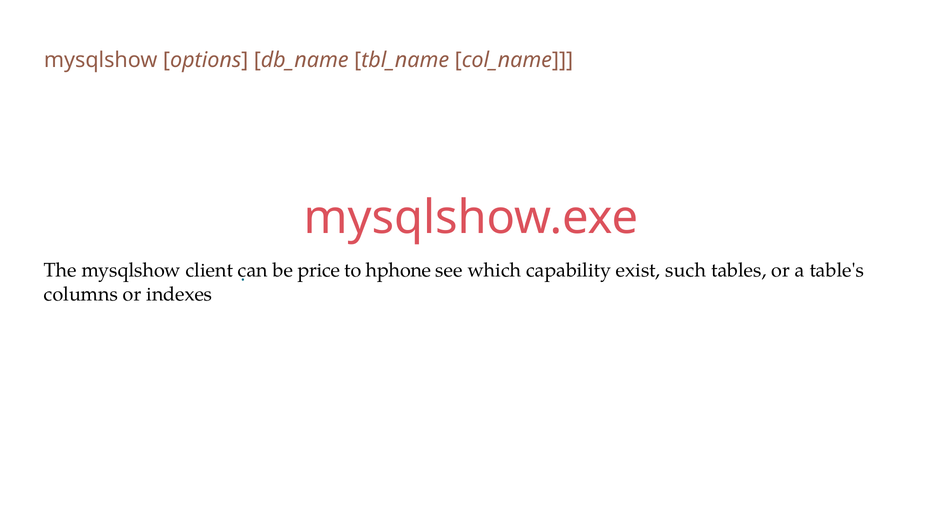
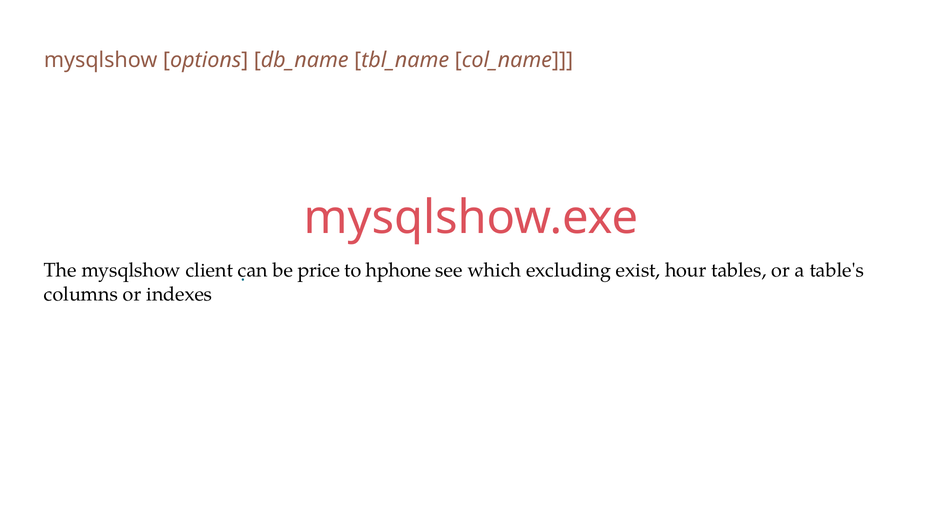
capability: capability -> excluding
such: such -> hour
